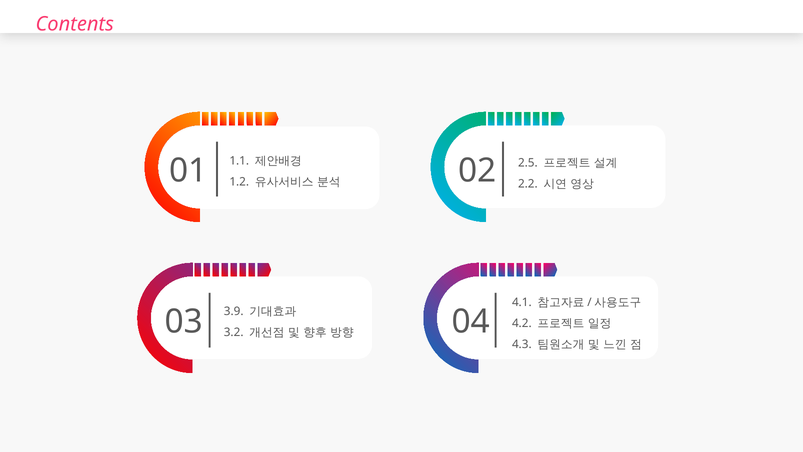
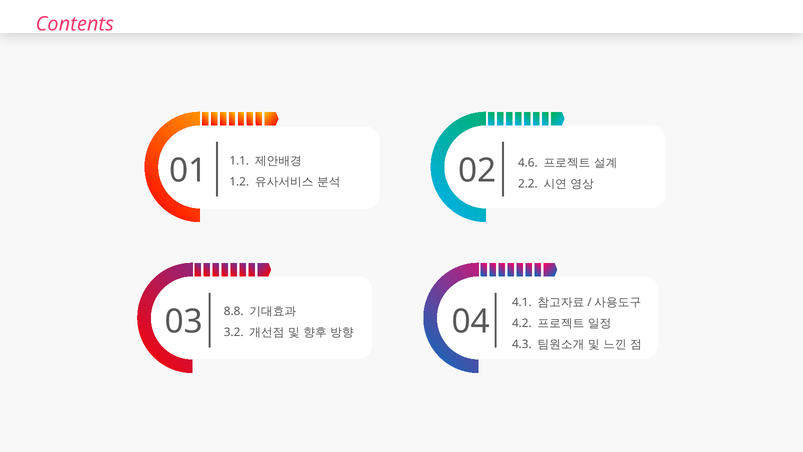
2.5: 2.5 -> 4.6
3.9: 3.9 -> 8.8
